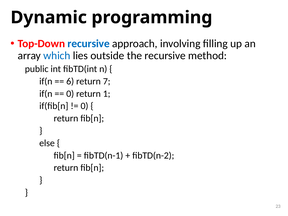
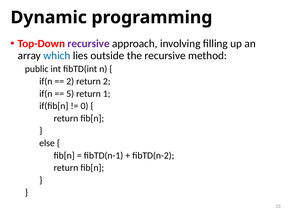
recursive at (89, 44) colour: blue -> purple
6 at (70, 81): 6 -> 2
return 7: 7 -> 2
0 at (70, 94): 0 -> 5
